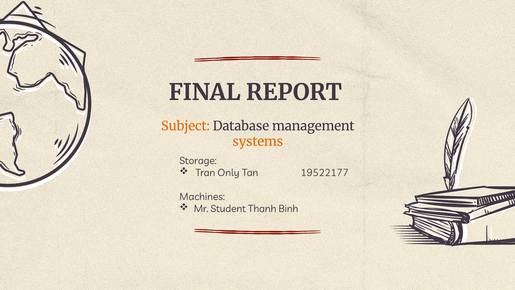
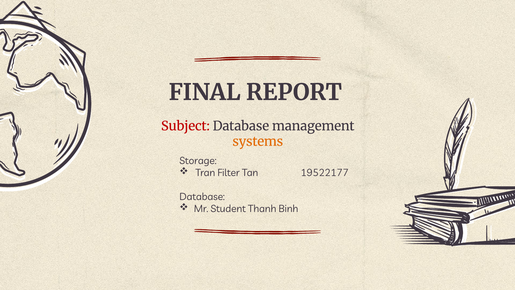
Subject colour: orange -> red
Only: Only -> Filter
Machines at (202, 197): Machines -> Database
